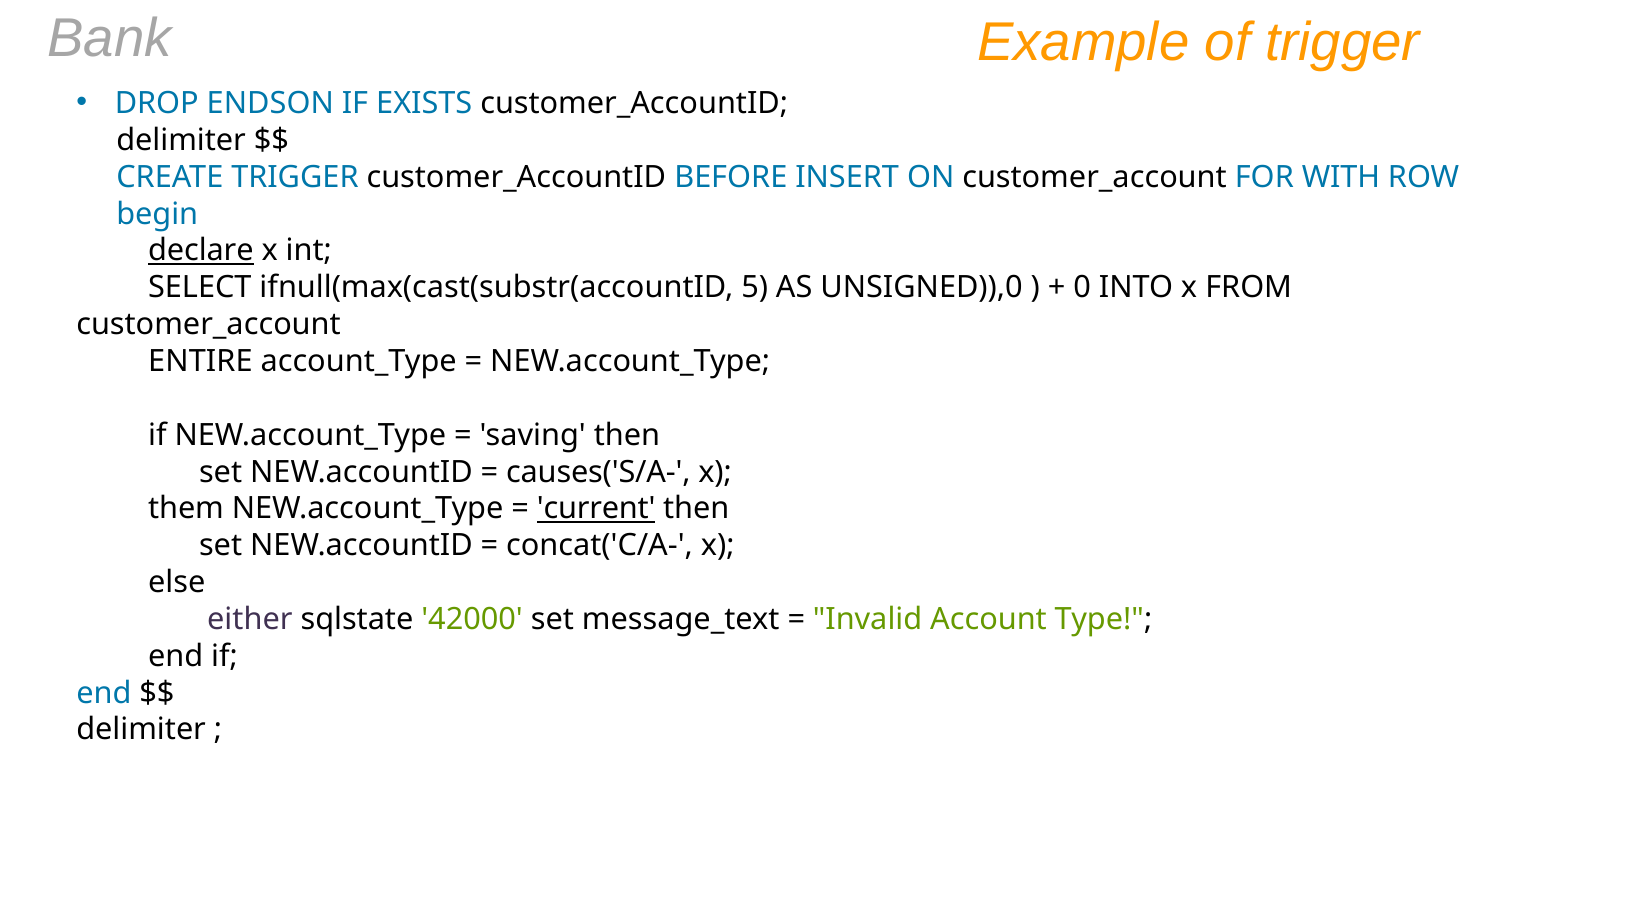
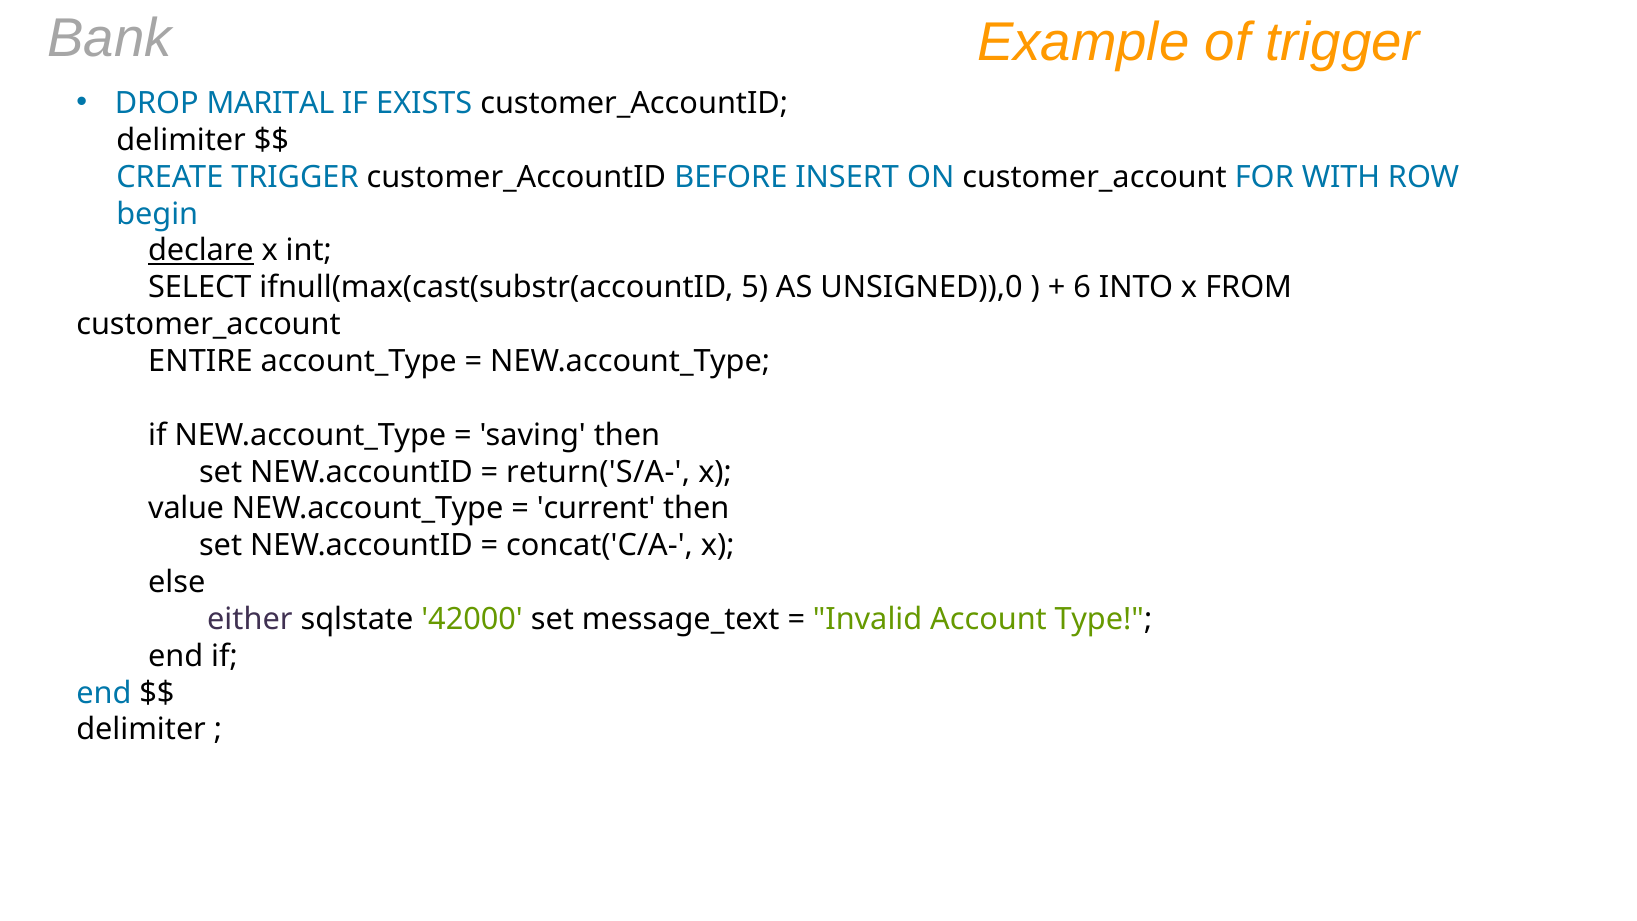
ENDSON: ENDSON -> MARITAL
0: 0 -> 6
causes('S/A-: causes('S/A- -> return('S/A-
them: them -> value
current underline: present -> none
